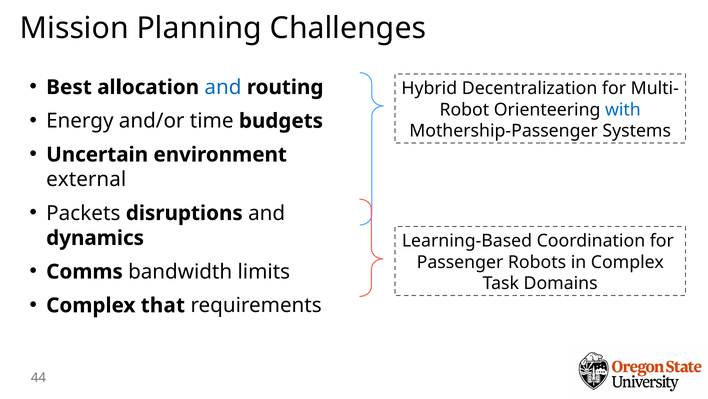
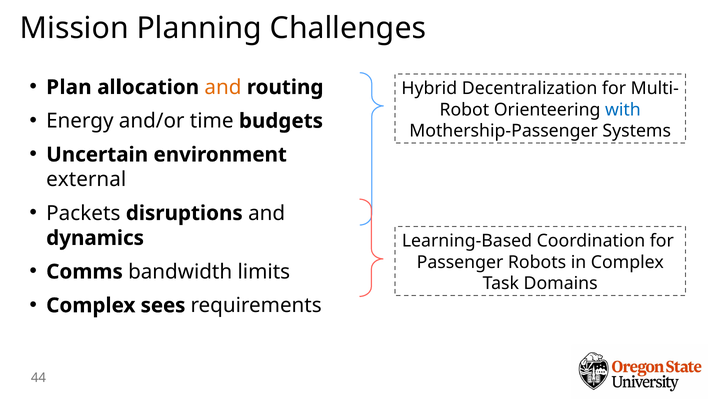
Best: Best -> Plan
and at (223, 87) colour: blue -> orange
that: that -> sees
